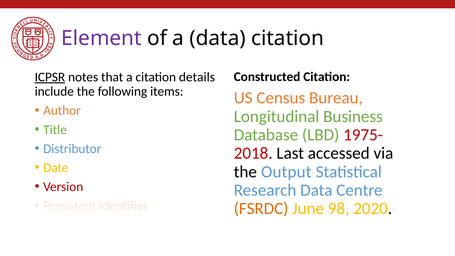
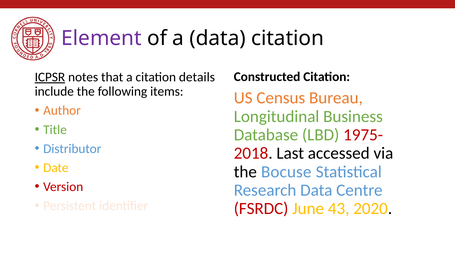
Output: Output -> Bocuse
FSRDC colour: orange -> red
98: 98 -> 43
